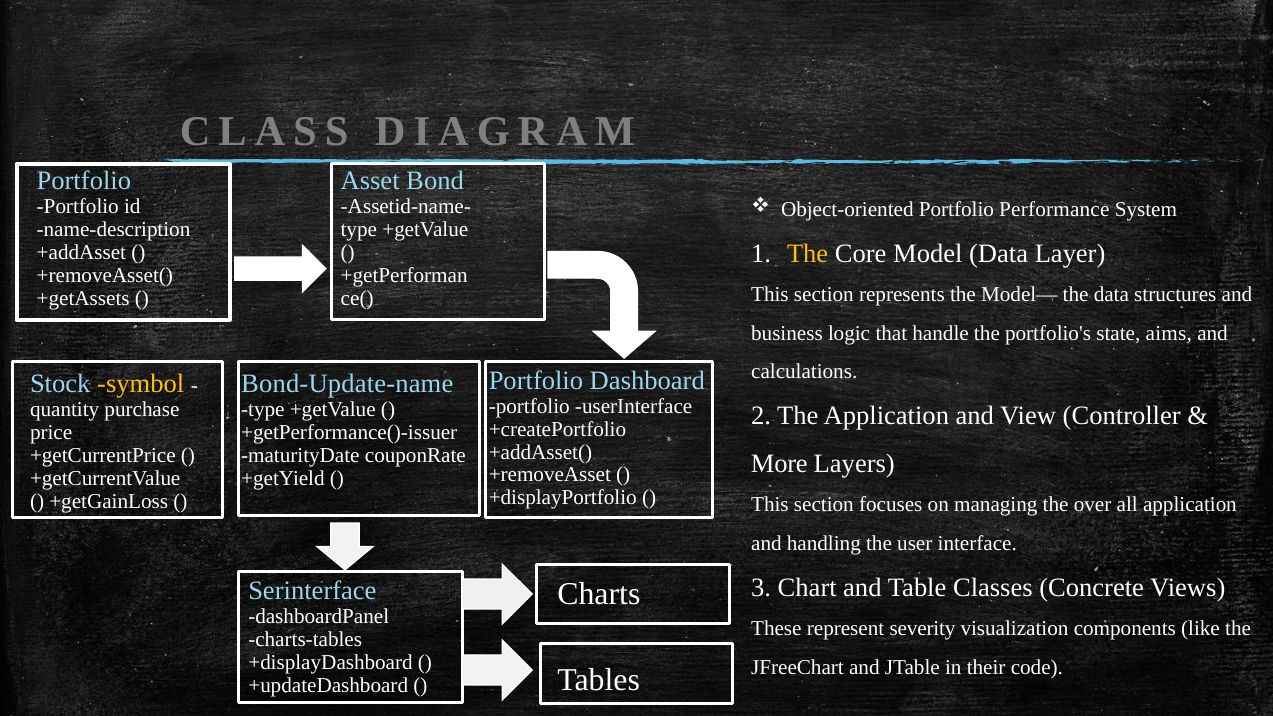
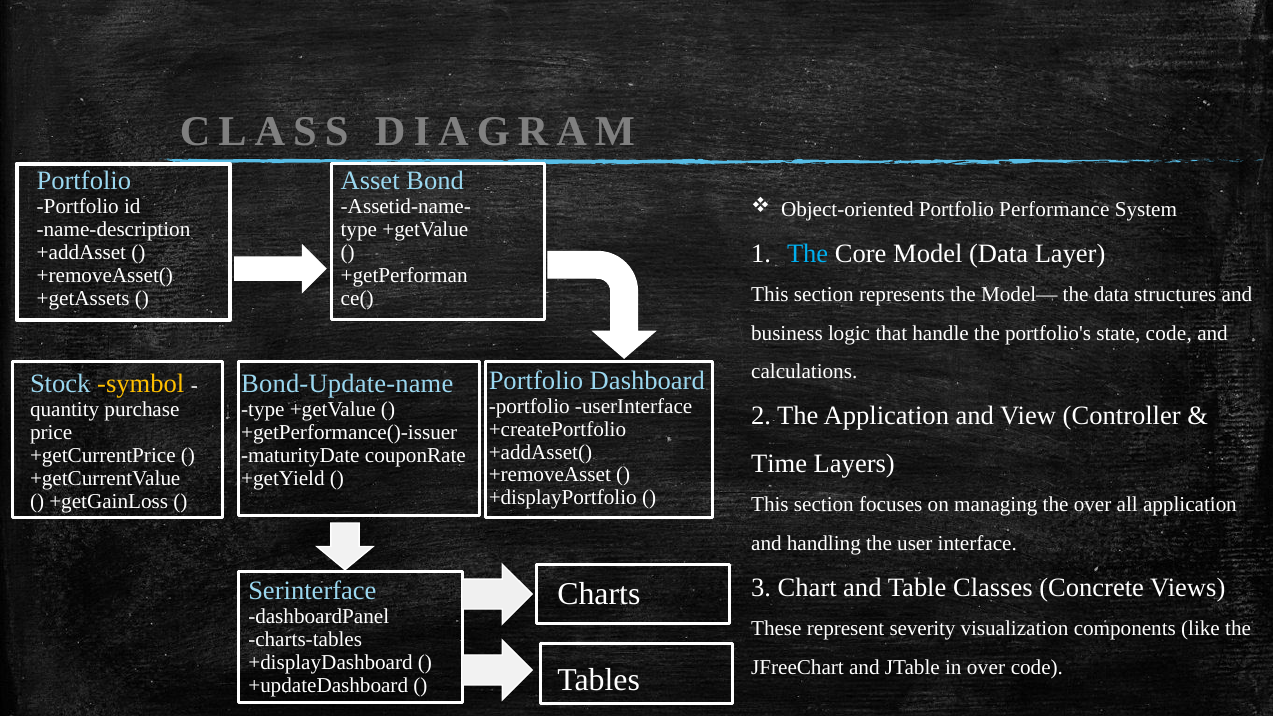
The at (808, 254) colour: yellow -> light blue
state aims: aims -> code
More: More -> Time
in their: their -> over
